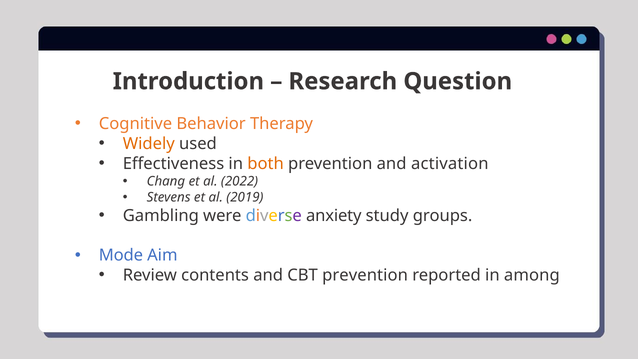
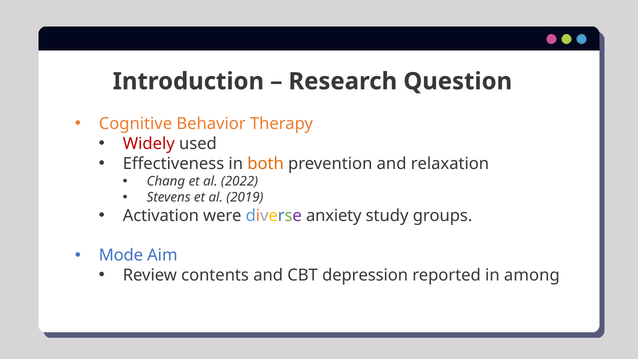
Widely colour: orange -> red
activation: activation -> relaxation
Gambling: Gambling -> Activation
CBT prevention: prevention -> depression
